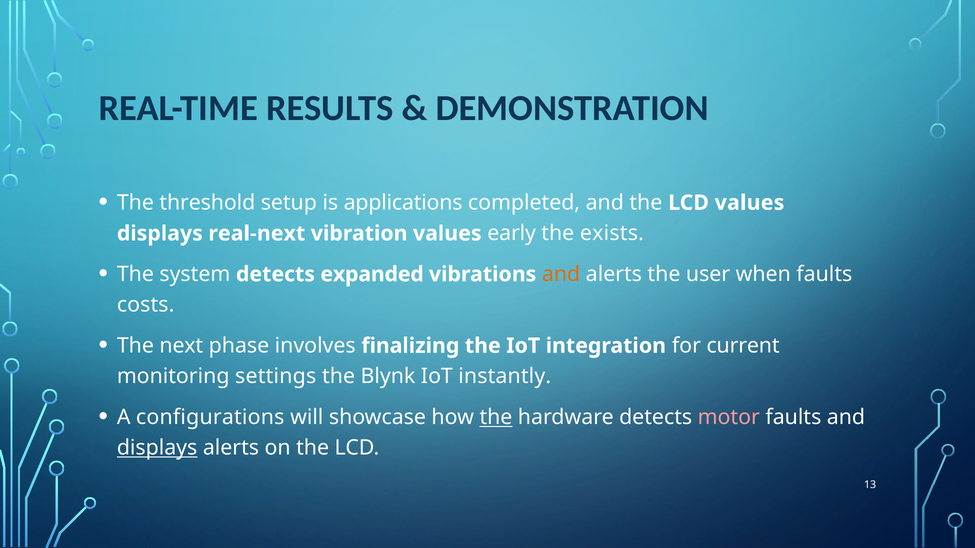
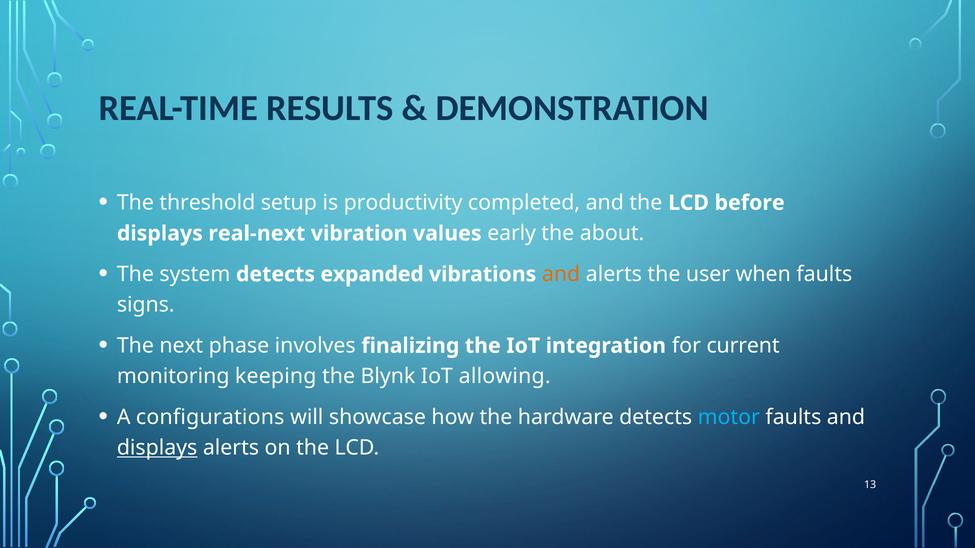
applications: applications -> productivity
LCD values: values -> before
exists: exists -> about
costs: costs -> signs
settings: settings -> keeping
instantly: instantly -> allowing
the at (496, 418) underline: present -> none
motor colour: pink -> light blue
